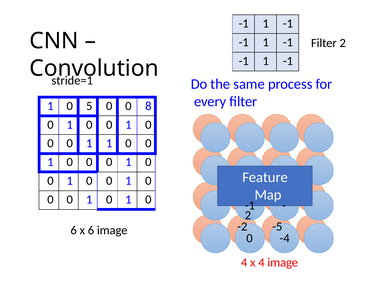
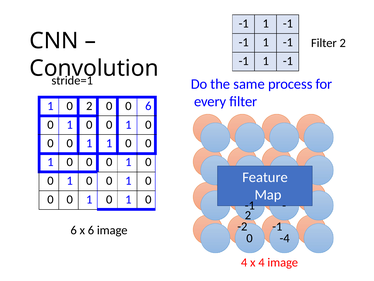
0 5: 5 -> 2
0 8: 8 -> 6
-5 at (277, 226): -5 -> -1
